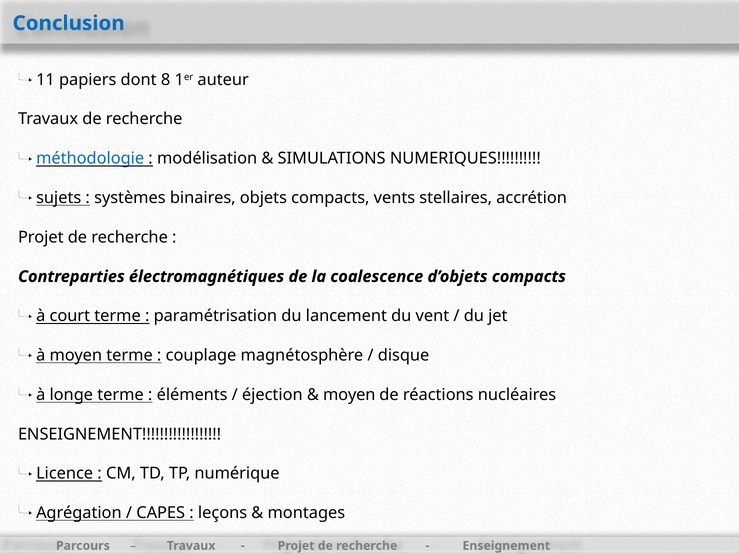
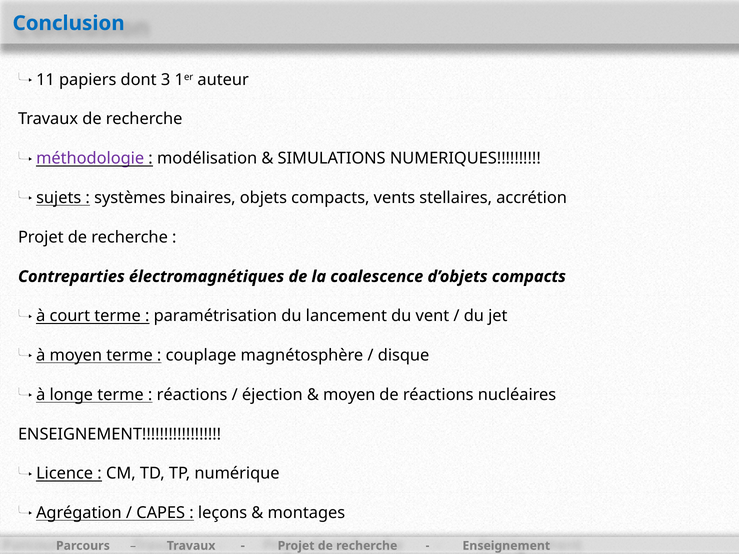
8: 8 -> 3
méthodologie colour: blue -> purple
éléments at (192, 395): éléments -> réactions
